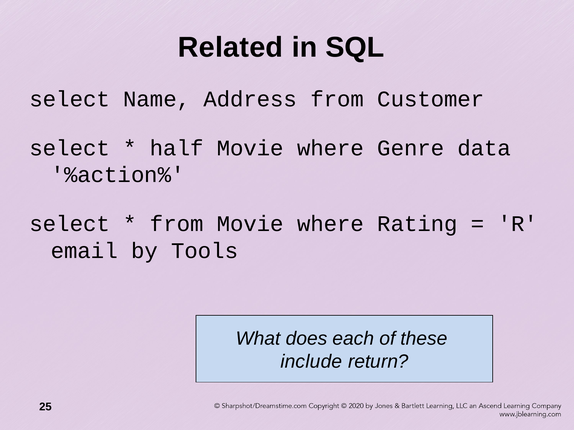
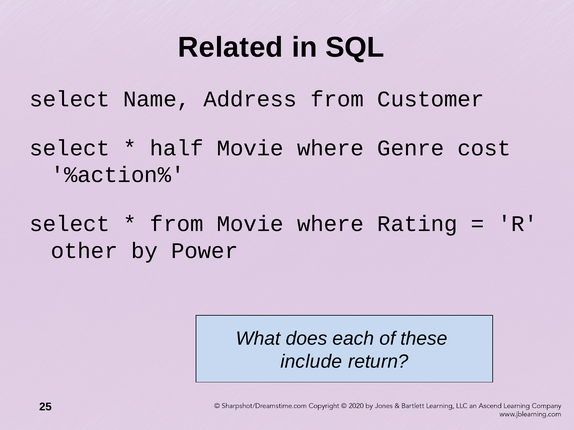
data: data -> cost
email: email -> other
Tools: Tools -> Power
